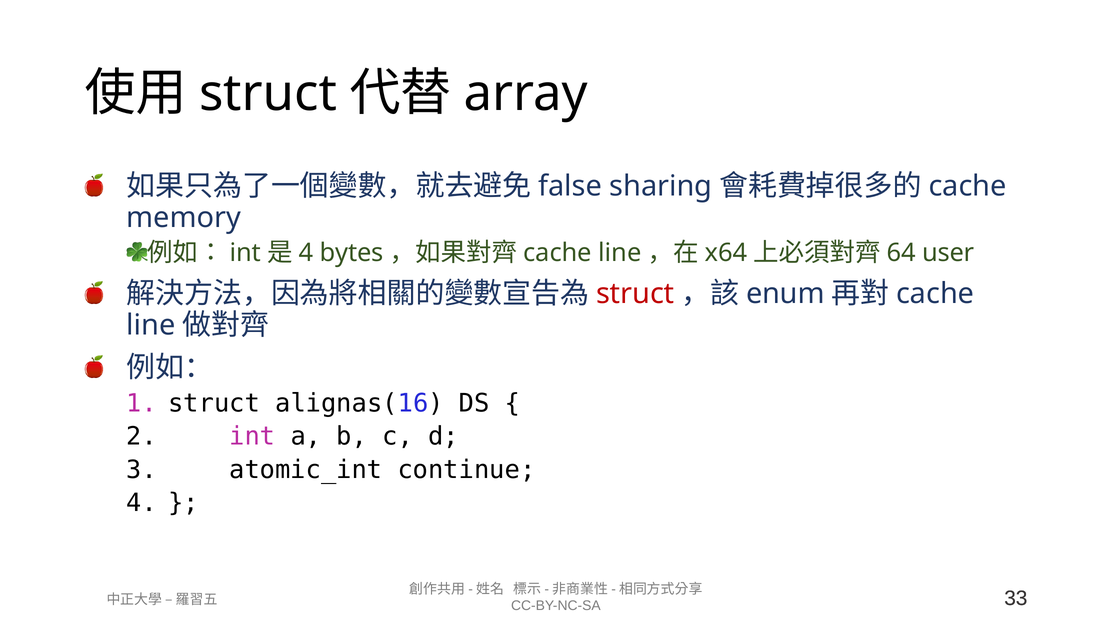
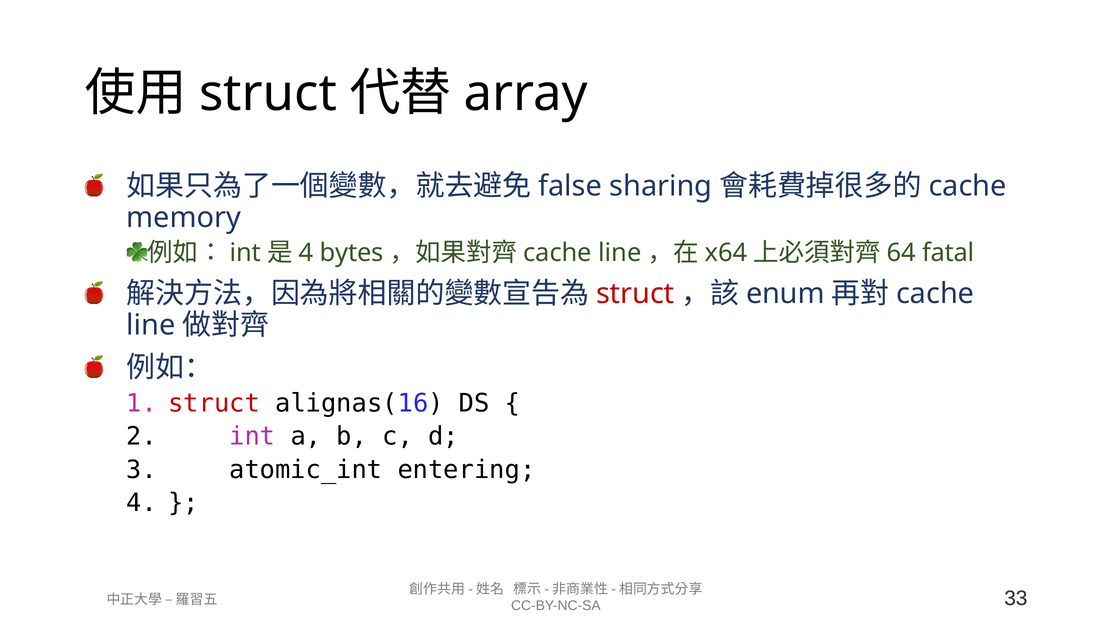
user: user -> fatal
struct at (214, 403) colour: black -> red
continue: continue -> entering
